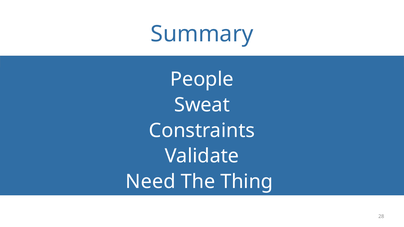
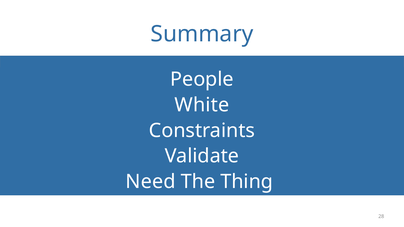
Sweat: Sweat -> White
